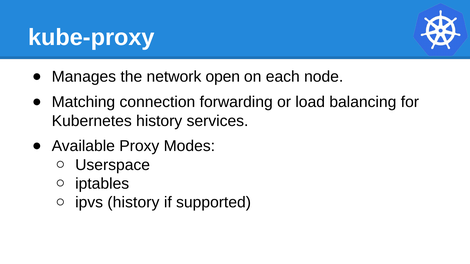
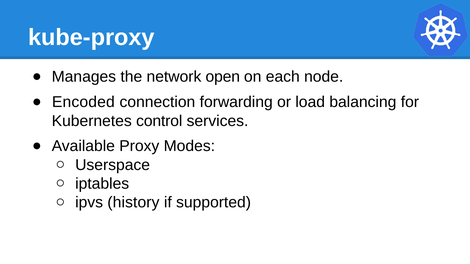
Matching: Matching -> Encoded
Kubernetes history: history -> control
